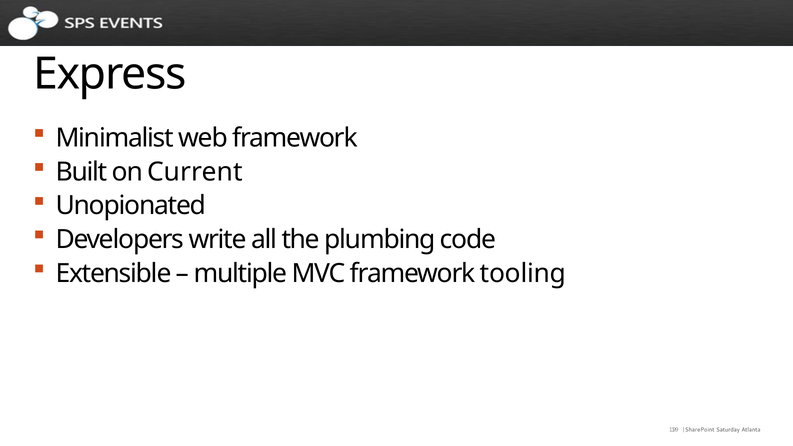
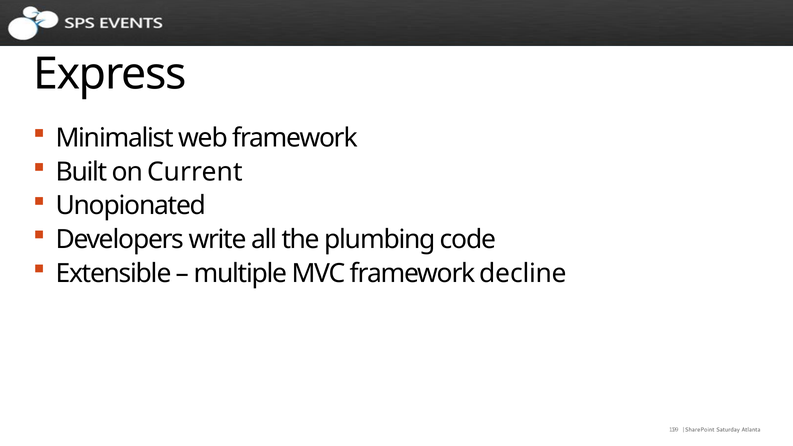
tooling: tooling -> decline
